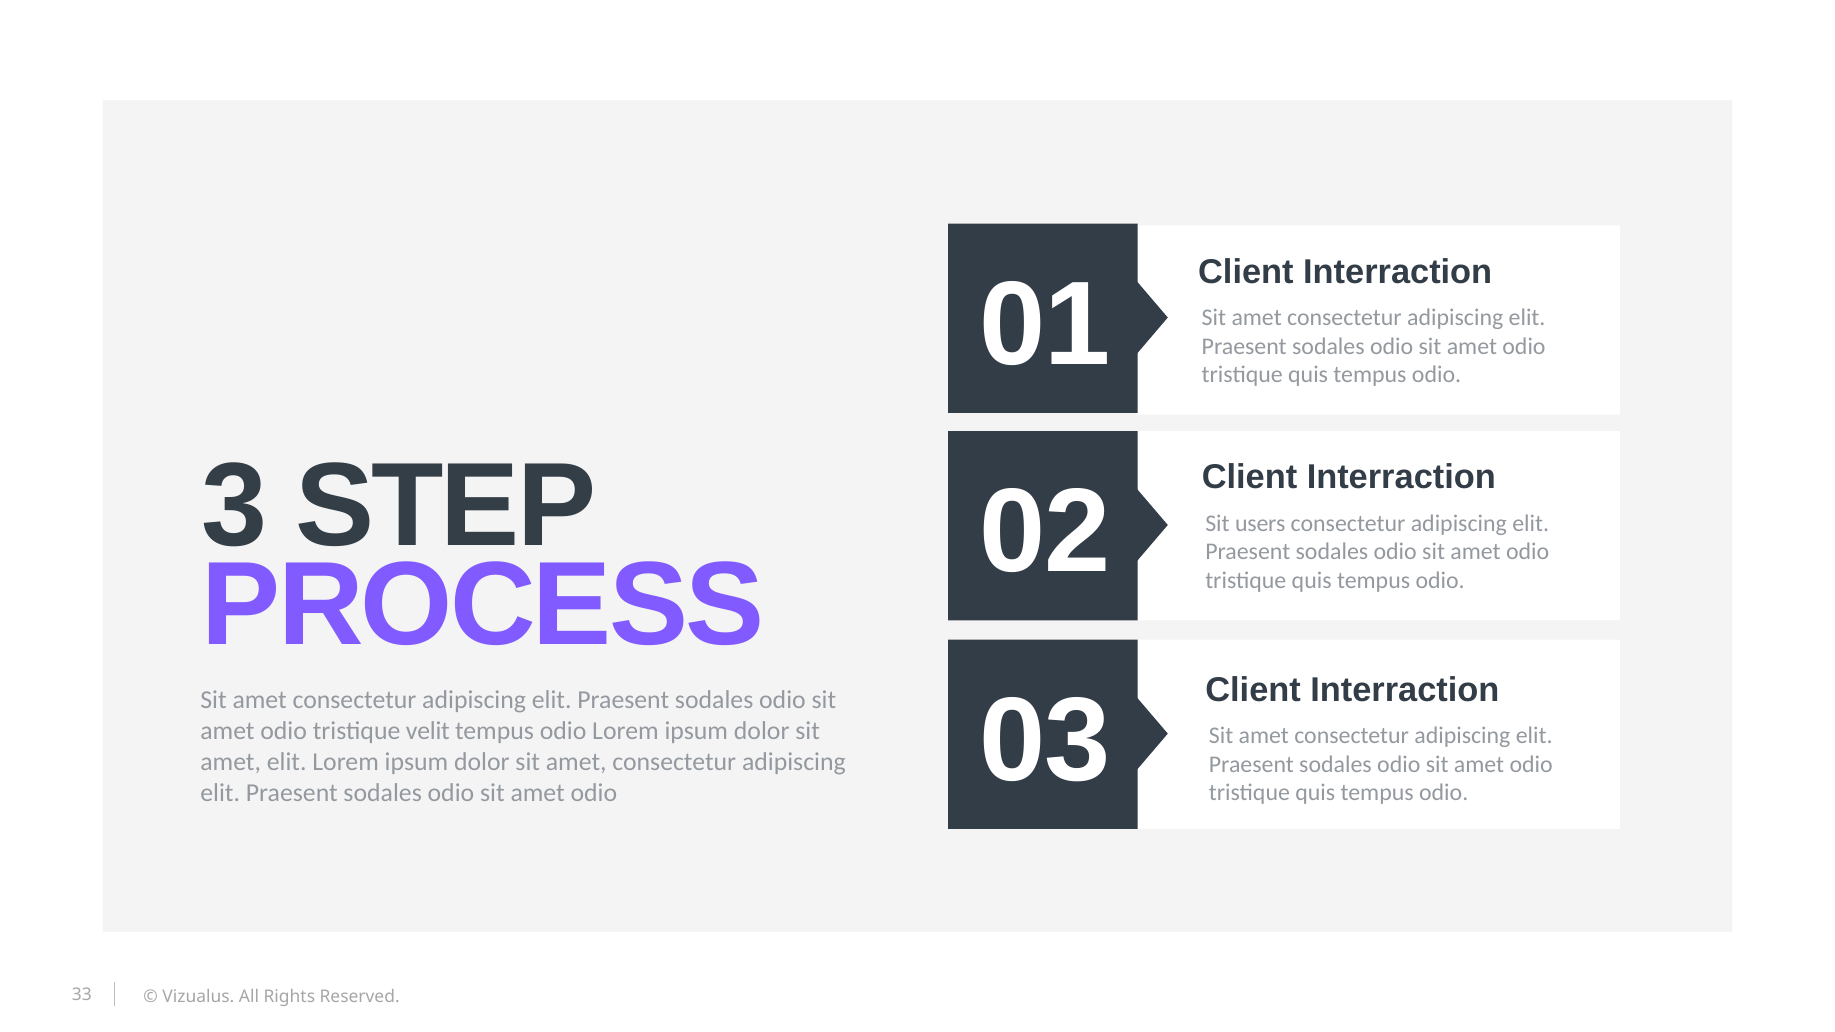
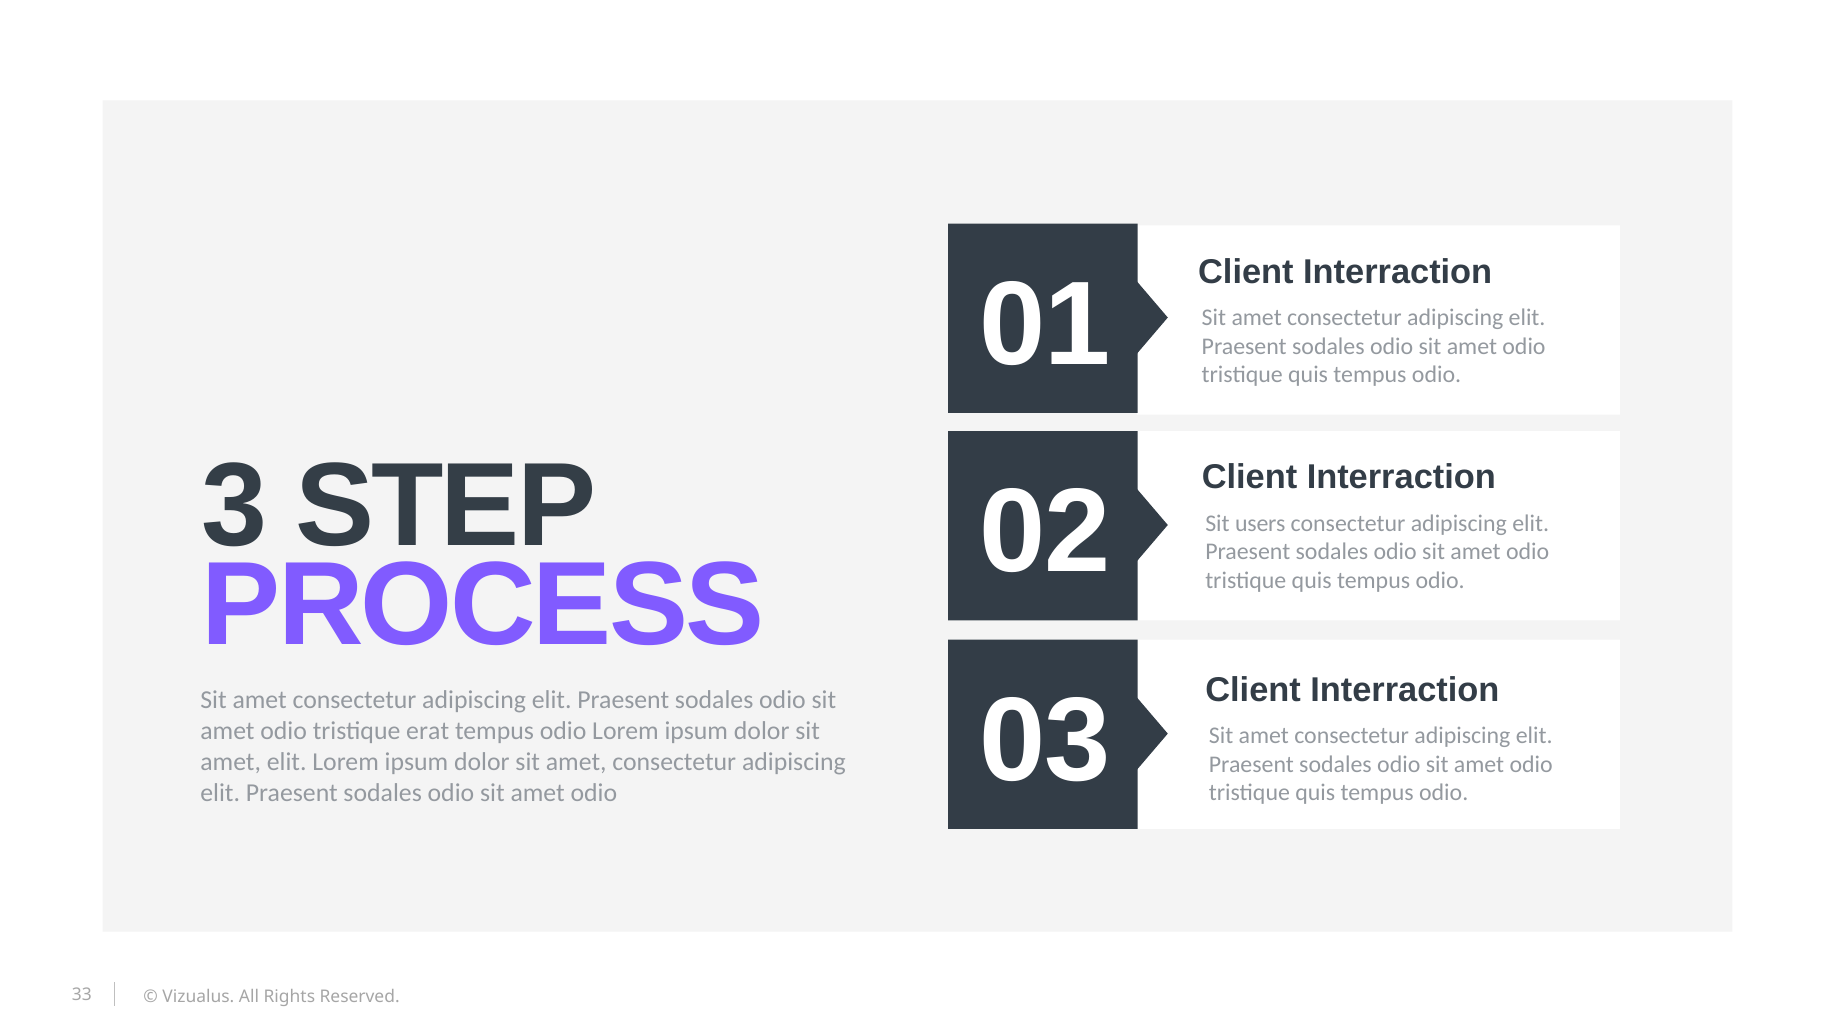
velit: velit -> erat
